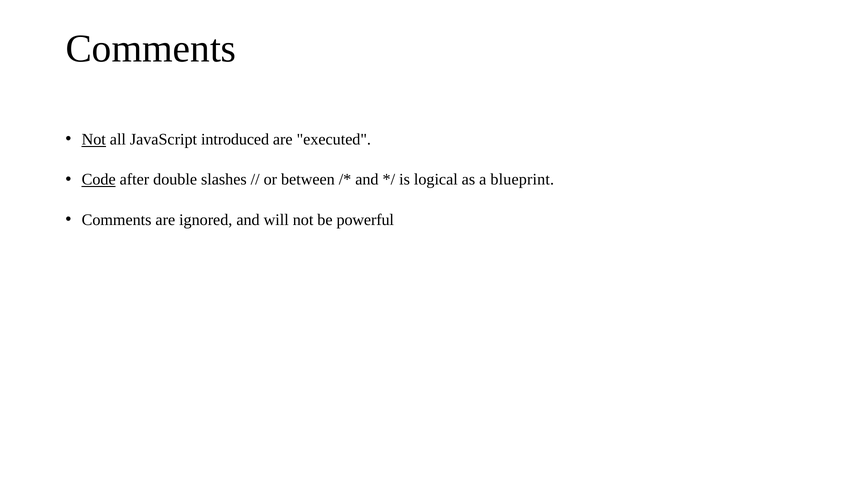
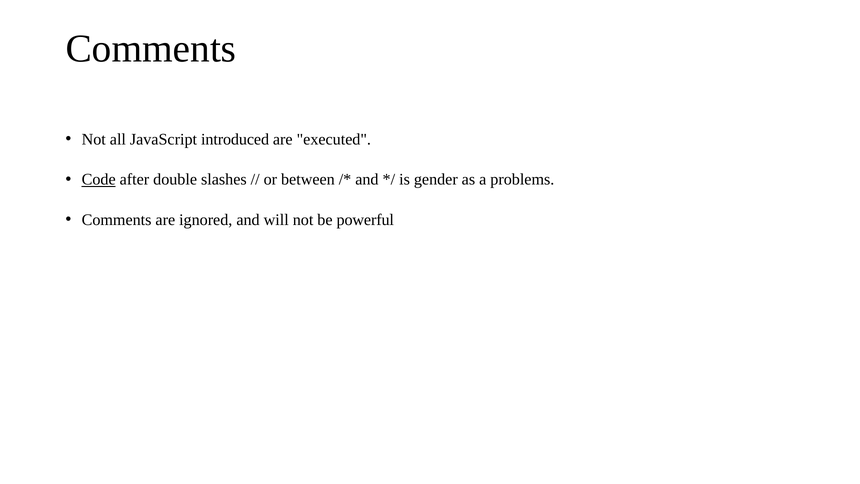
Not at (94, 139) underline: present -> none
logical: logical -> gender
blueprint: blueprint -> problems
